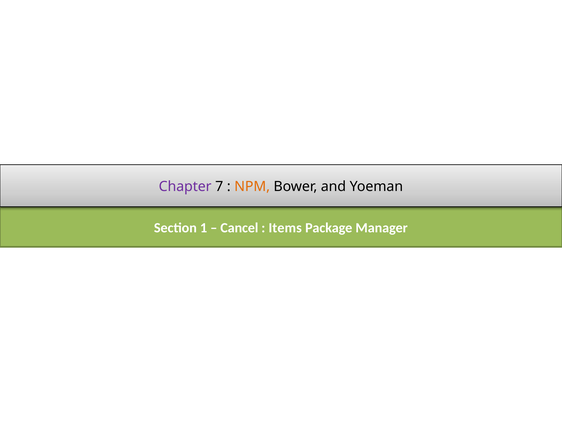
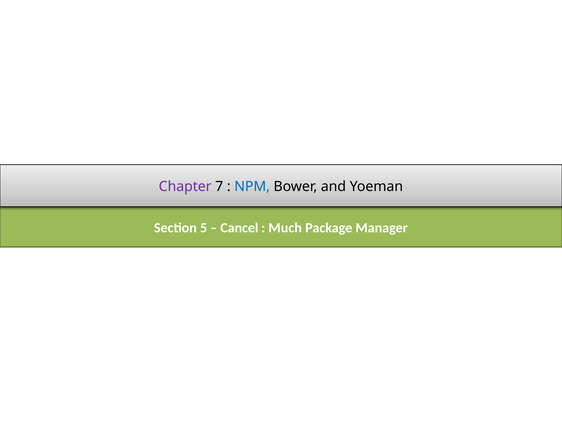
NPM colour: orange -> blue
1: 1 -> 5
Items: Items -> Much
